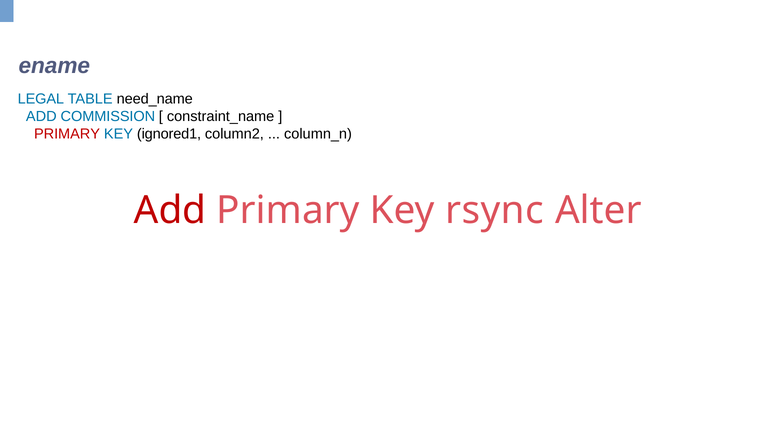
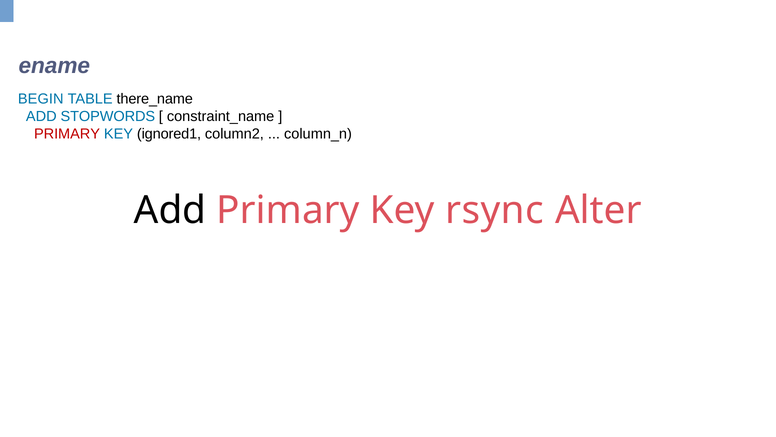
LEGAL: LEGAL -> BEGIN
need_name: need_name -> there_name
COMMISSION: COMMISSION -> STOPWORDS
Add at (170, 210) colour: red -> black
